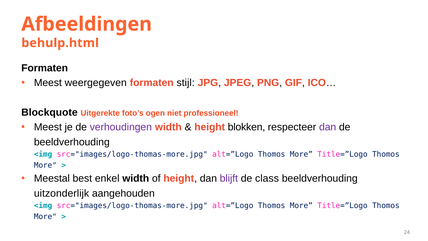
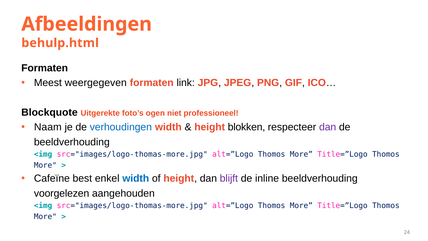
stijl: stijl -> link
Meest at (48, 127): Meest -> Naam
verhoudingen colour: purple -> blue
Meestal: Meestal -> Cafeïne
width at (136, 178) colour: black -> blue
class: class -> inline
uitzonderlijk: uitzonderlijk -> voorgelezen
